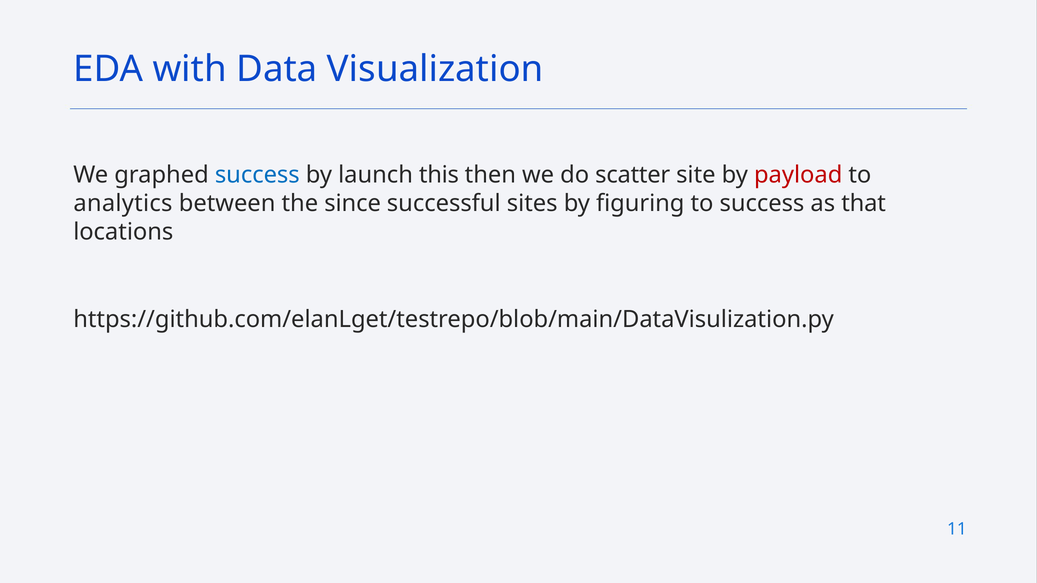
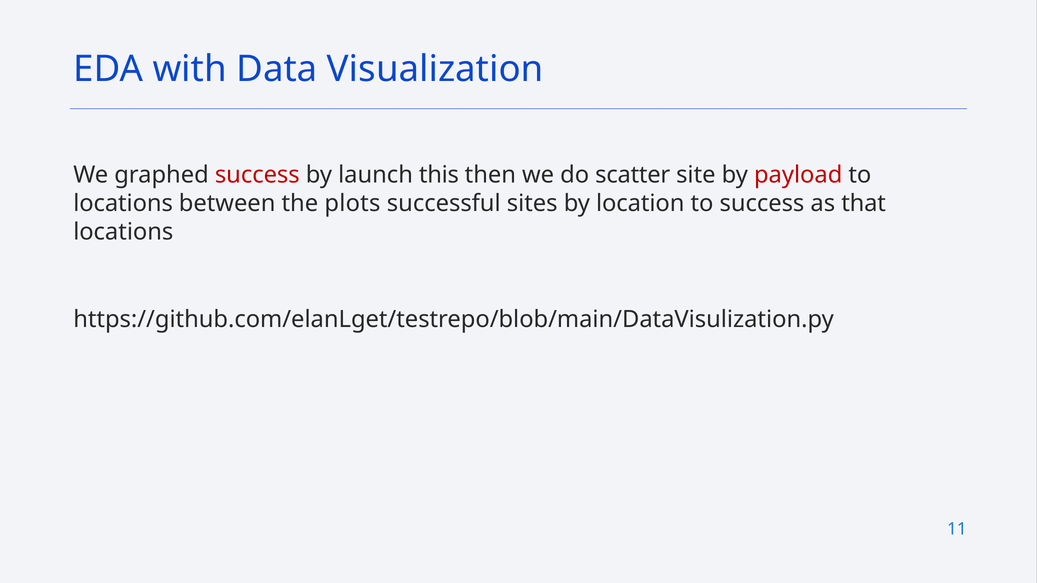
success at (257, 175) colour: blue -> red
analytics at (123, 204): analytics -> locations
since: since -> plots
figuring: figuring -> location
